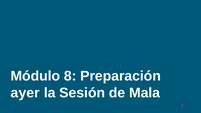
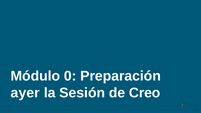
8: 8 -> 0
Mala: Mala -> Creo
